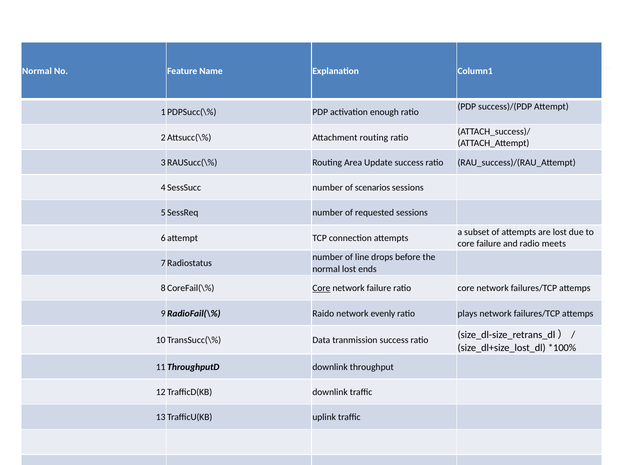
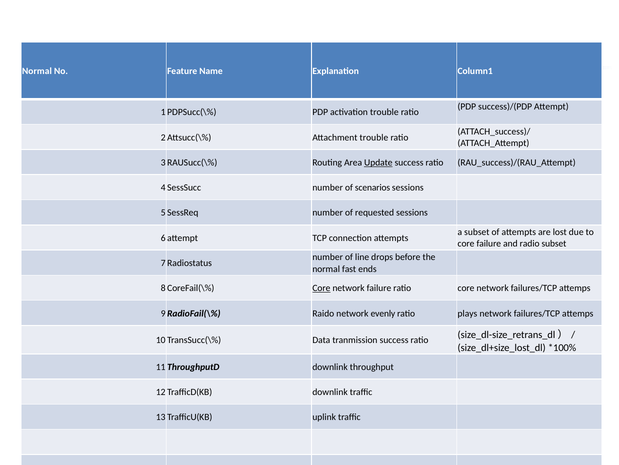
activation enough: enough -> trouble
Attachment routing: routing -> trouble
Update underline: none -> present
radio meets: meets -> subset
normal lost: lost -> fast
